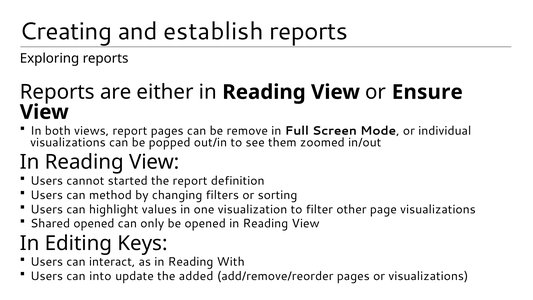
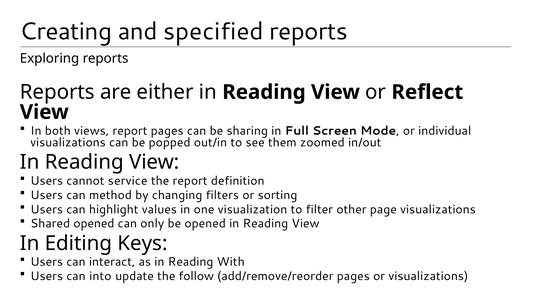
establish: establish -> specified
Ensure: Ensure -> Reflect
remove: remove -> sharing
started: started -> service
added: added -> follow
